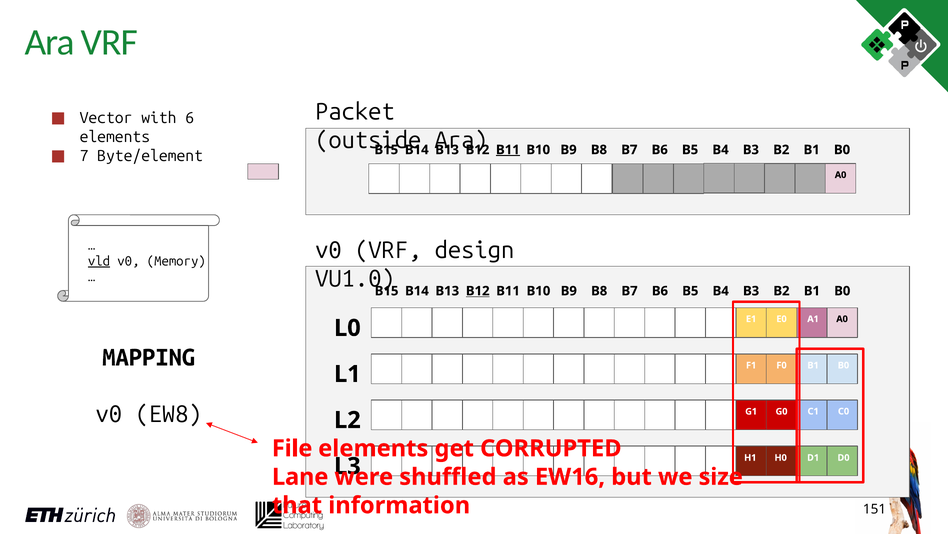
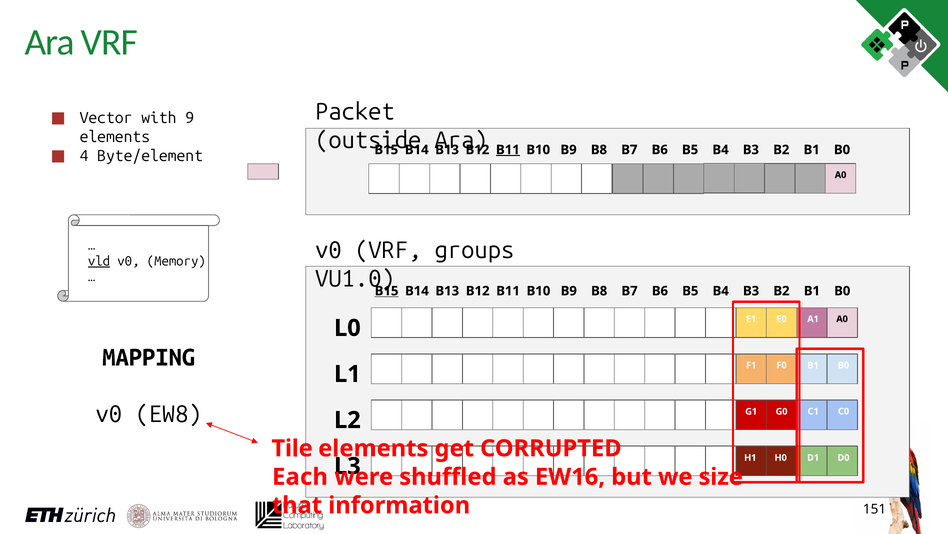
6: 6 -> 9
7: 7 -> 4
design: design -> groups
B15 at (387, 291) underline: none -> present
B12 at (478, 291) underline: present -> none
File: File -> Tile
Lane: Lane -> Each
